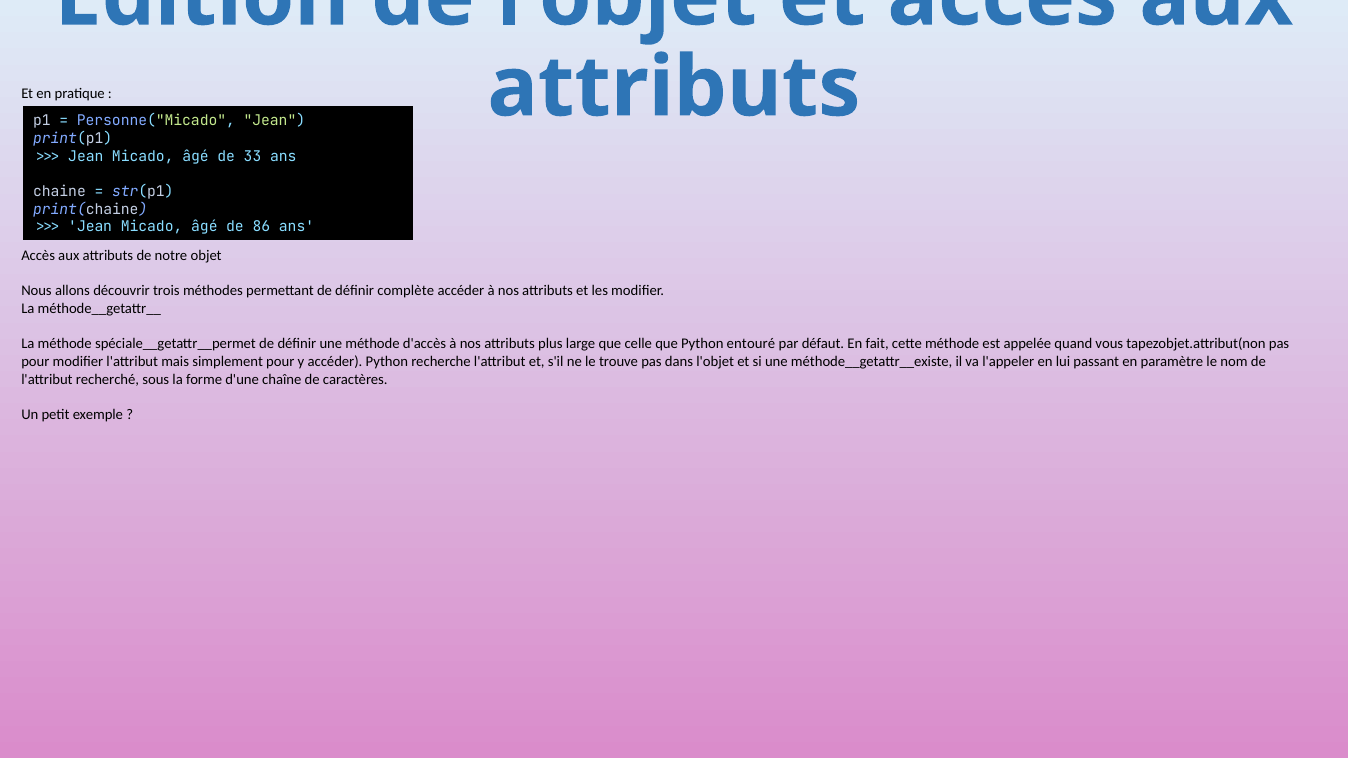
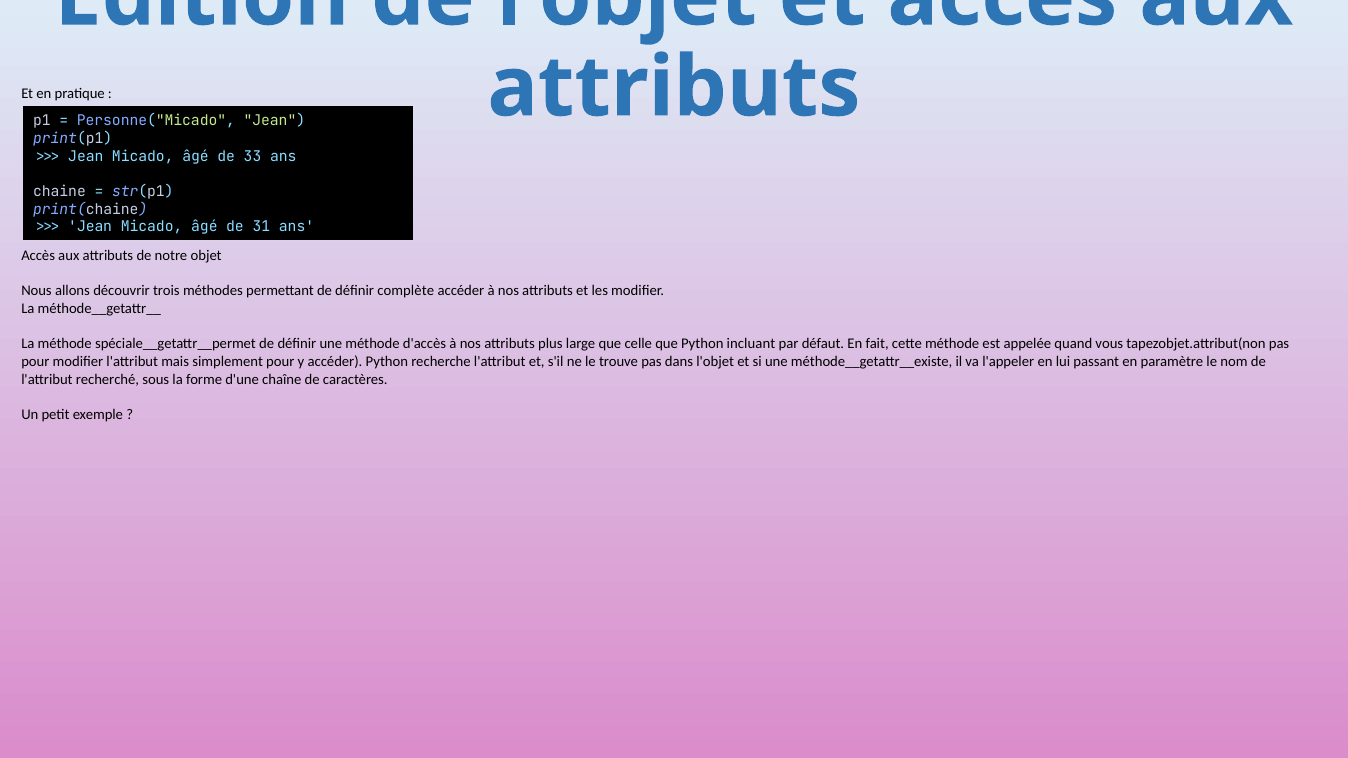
86: 86 -> 31
entouré: entouré -> incluant
